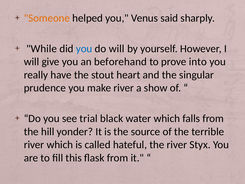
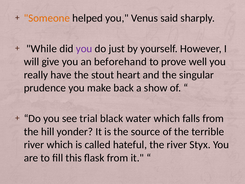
you at (84, 49) colour: blue -> purple
do will: will -> just
into: into -> well
make river: river -> back
